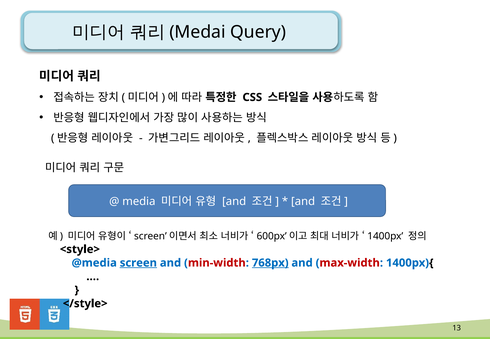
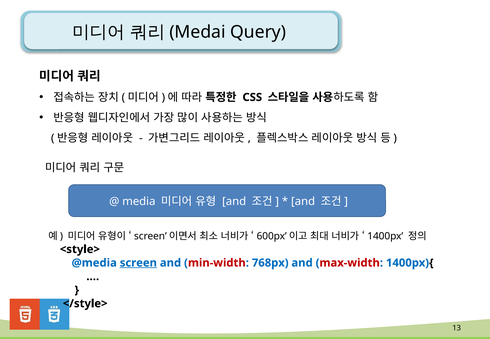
768px underline: present -> none
